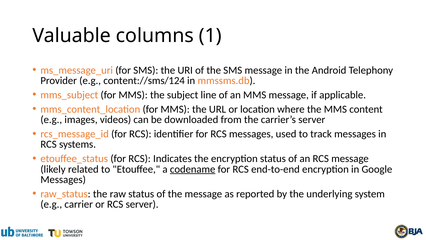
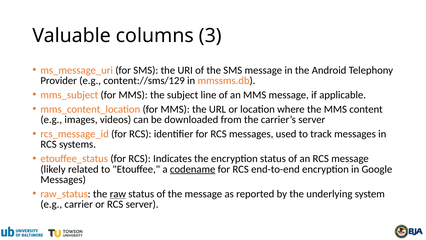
1: 1 -> 3
content://sms/124: content://sms/124 -> content://sms/129
raw underline: none -> present
